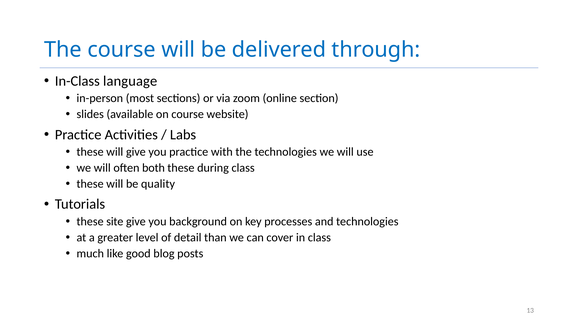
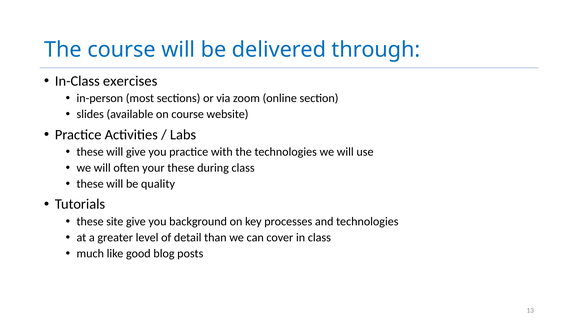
language: language -> exercises
both: both -> your
